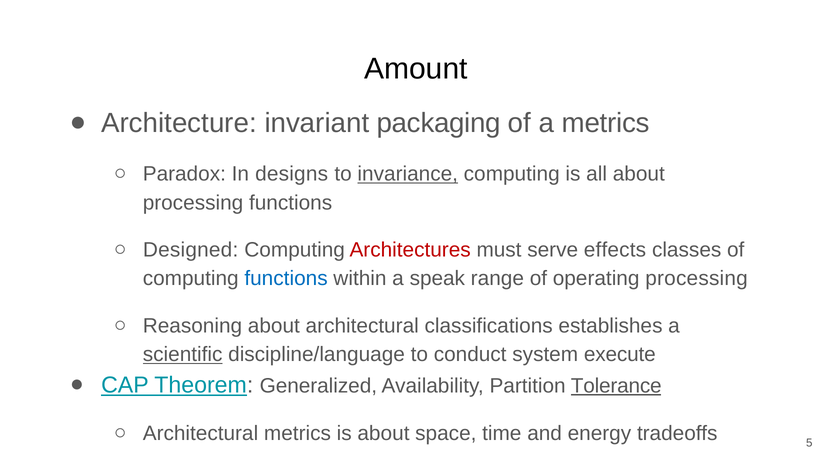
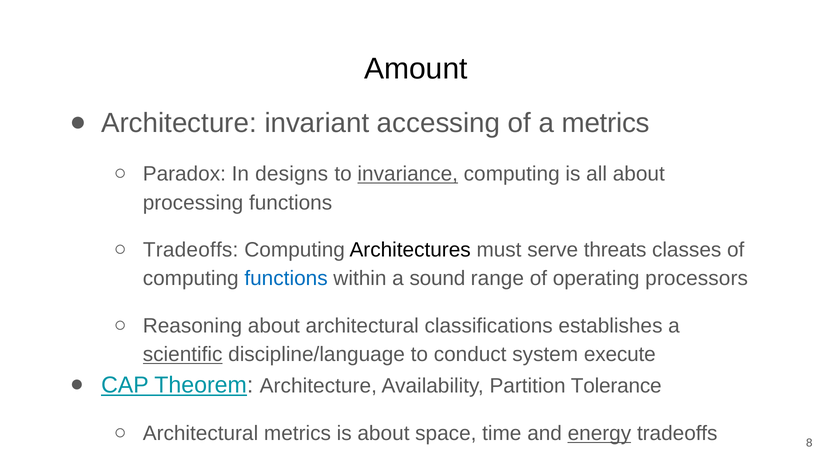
packaging: packaging -> accessing
Designed at (191, 250): Designed -> Tradeoffs
Architectures colour: red -> black
effects: effects -> threats
speak: speak -> sound
operating processing: processing -> processors
Theorem Generalized: Generalized -> Architecture
Tolerance underline: present -> none
energy underline: none -> present
5: 5 -> 8
